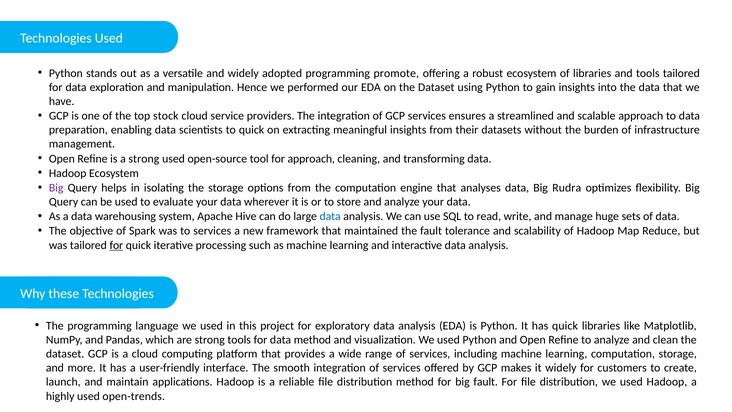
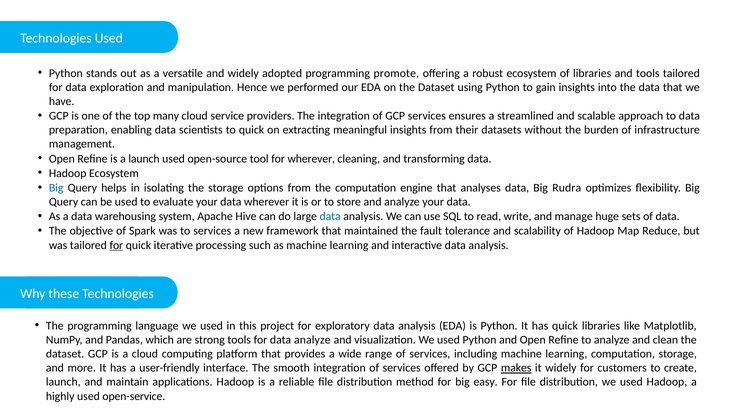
stock: stock -> many
a strong: strong -> launch
for approach: approach -> wherever
Big at (56, 188) colour: purple -> blue
data method: method -> analyze
makes underline: none -> present
big fault: fault -> easy
open-trends: open-trends -> open-service
